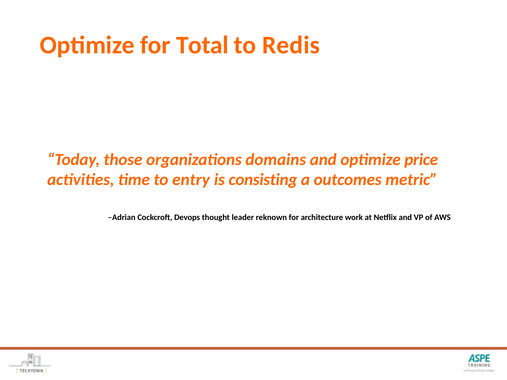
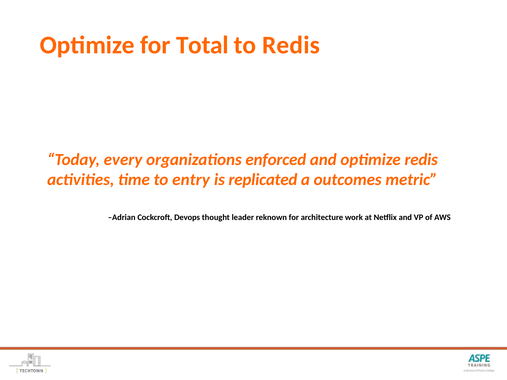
those: those -> every
domains: domains -> enforced
optimize price: price -> redis
consisting: consisting -> replicated
